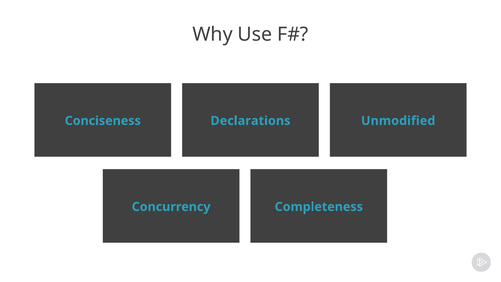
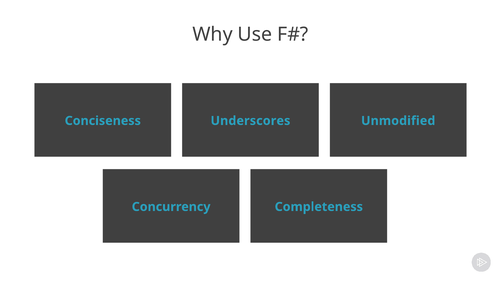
Declarations: Declarations -> Underscores
